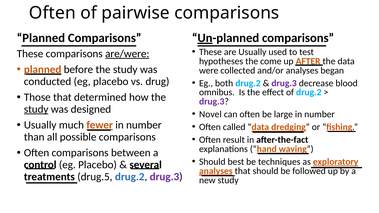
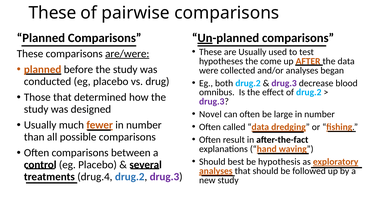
Often at (52, 13): Often -> These
study at (36, 109) underline: present -> none
techniques: techniques -> hypothesis
drug.5: drug.5 -> drug.4
